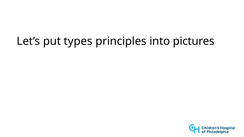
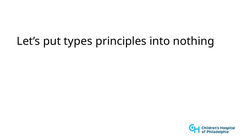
pictures: pictures -> nothing
